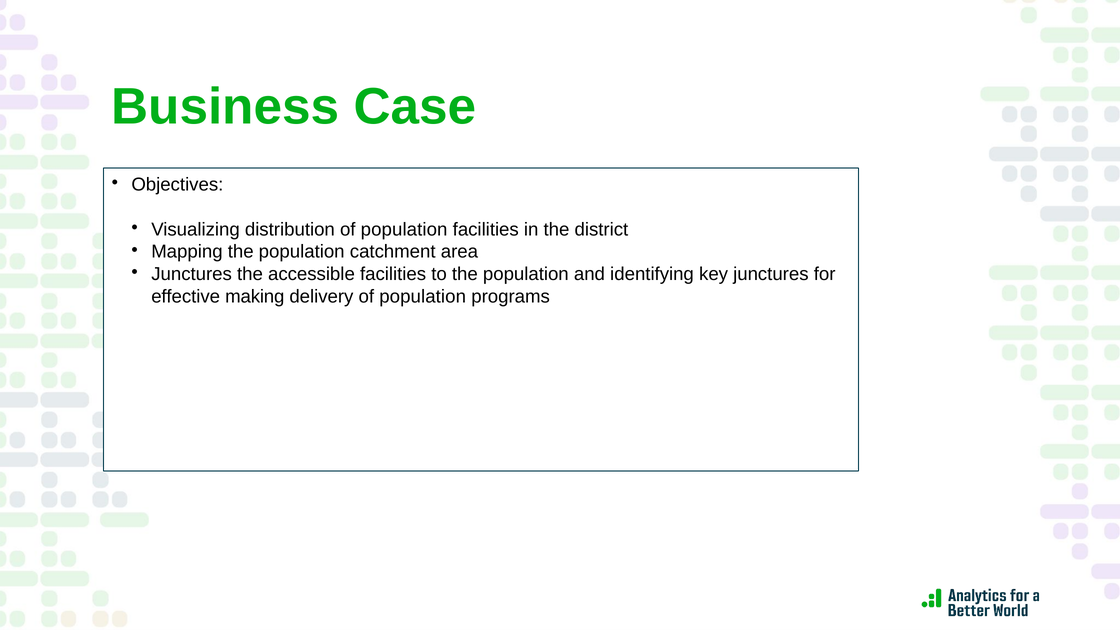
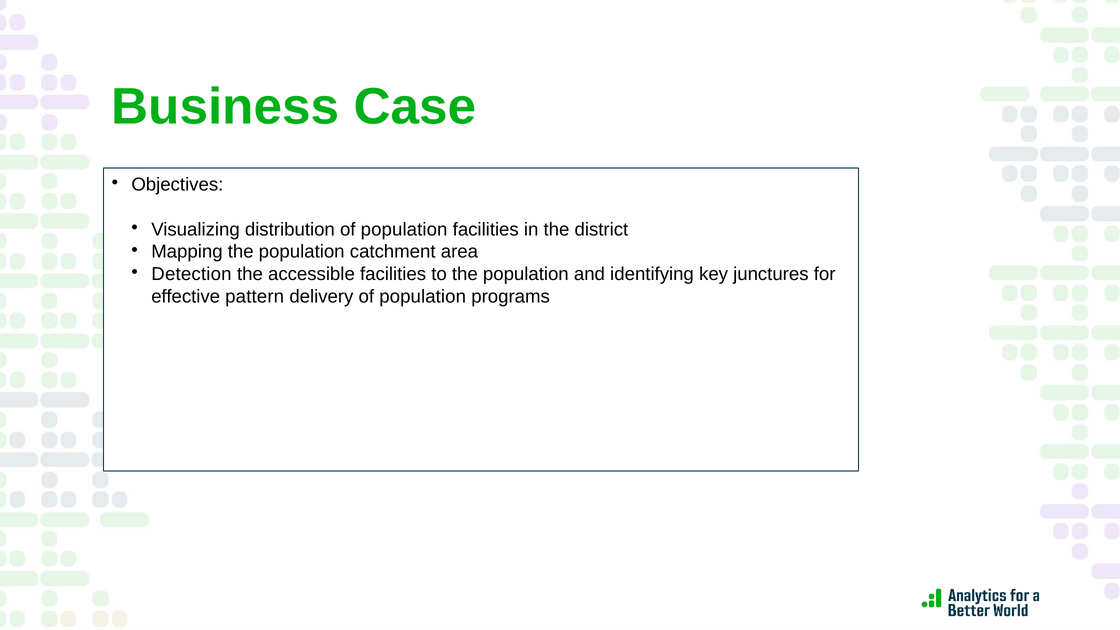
Junctures at (192, 274): Junctures -> Detection
making: making -> pattern
